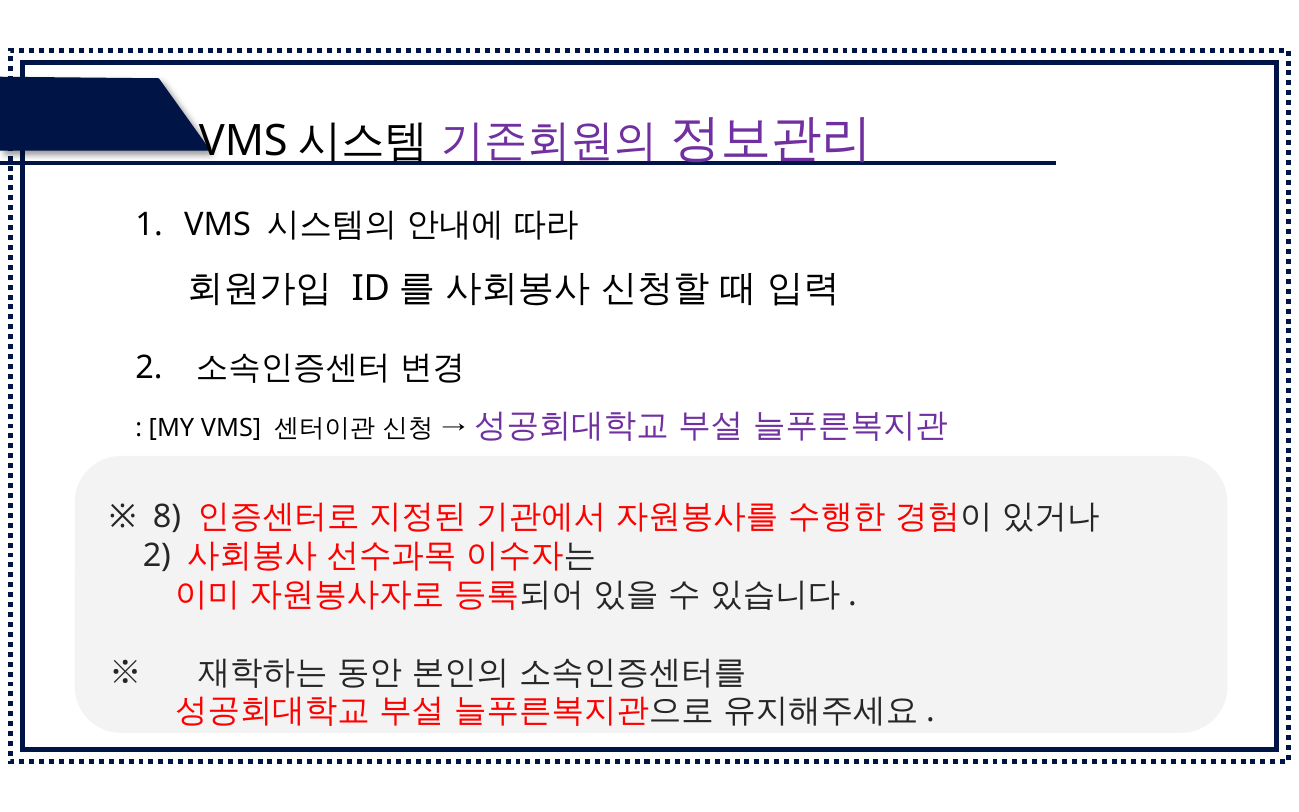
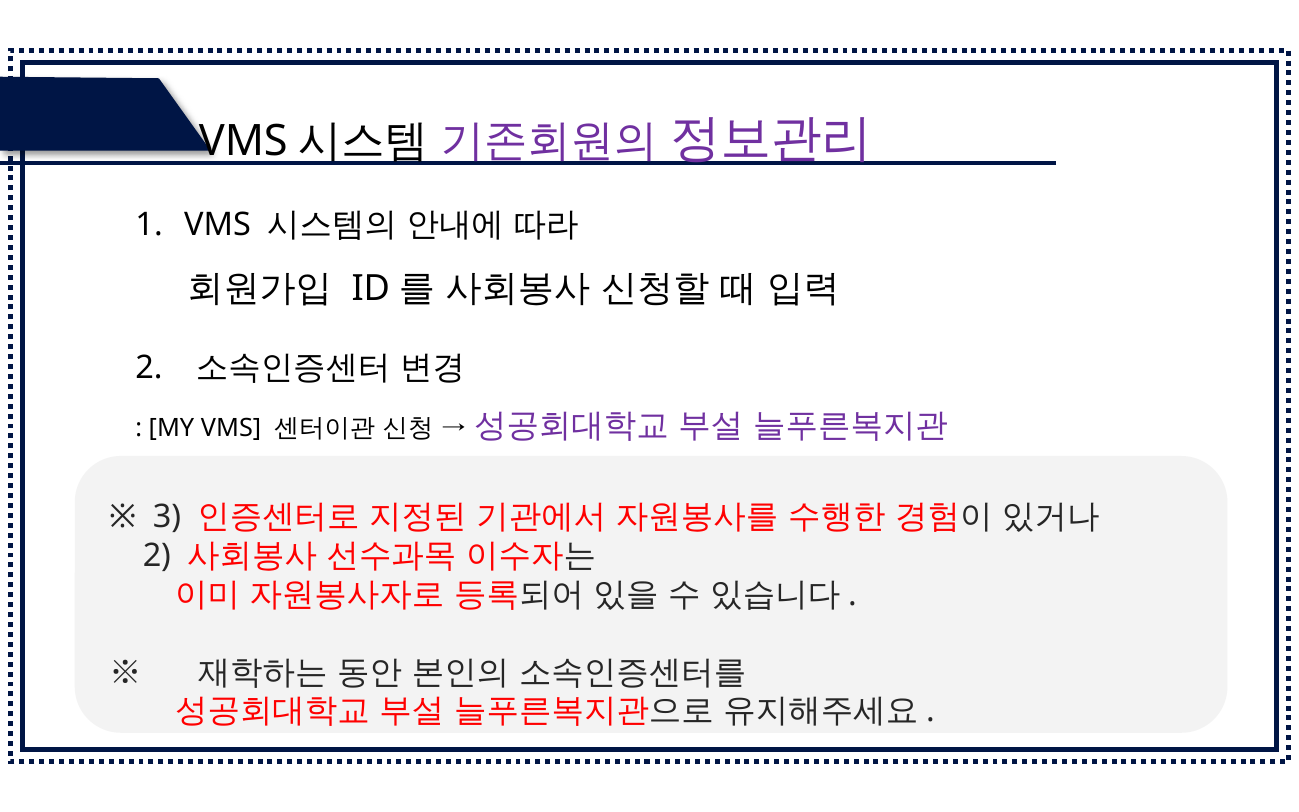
8: 8 -> 3
